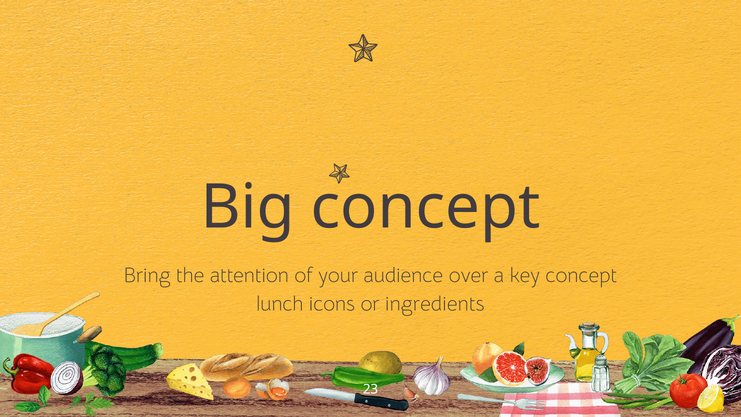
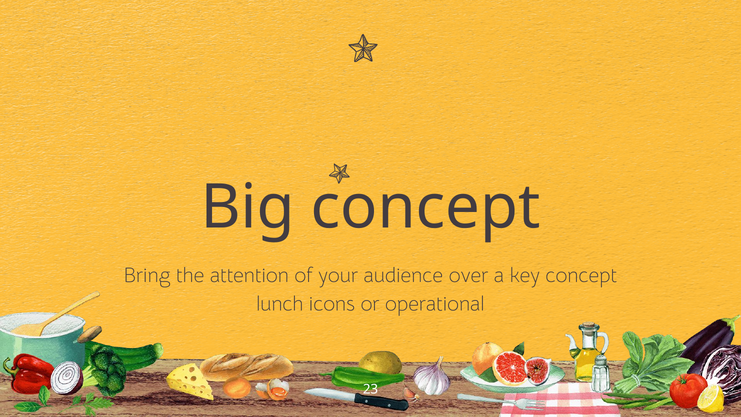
ingredients: ingredients -> operational
